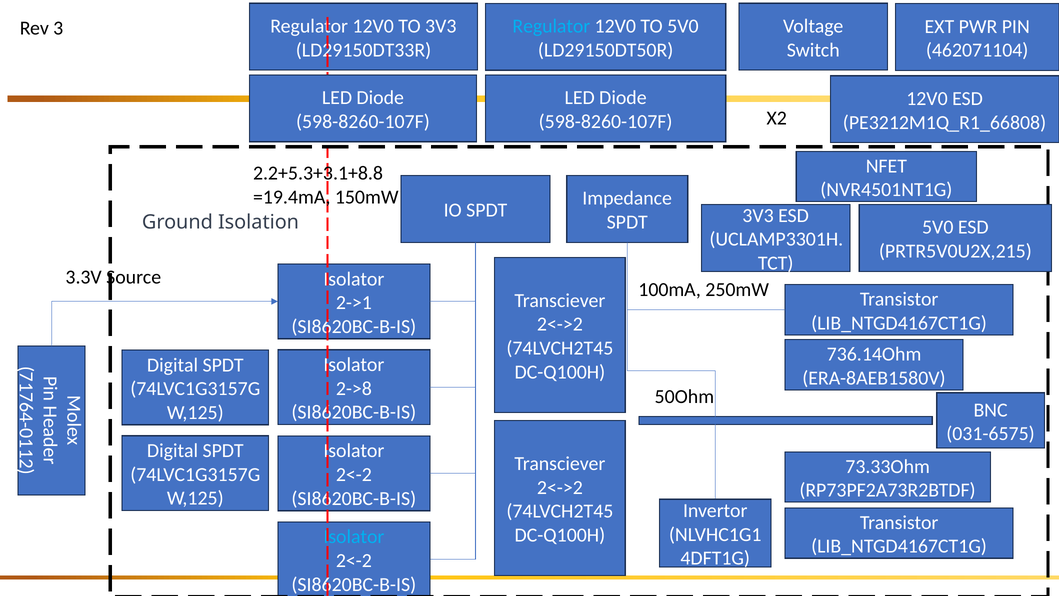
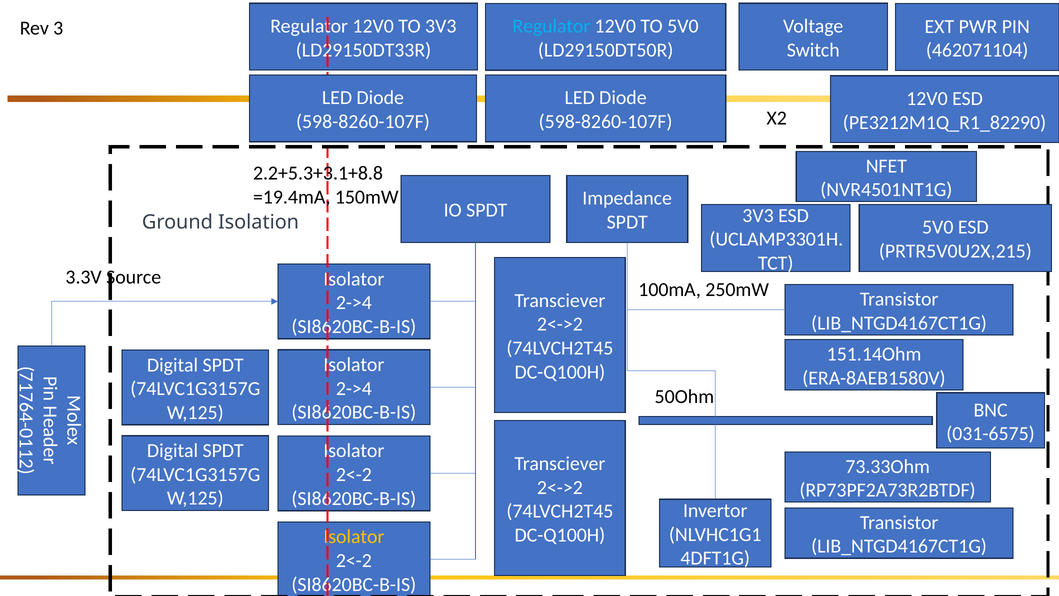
PE3212M1Q_R1_66808: PE3212M1Q_R1_66808 -> PE3212M1Q_R1_82290
2->1 at (354, 303): 2->1 -> 2->4
736.14Ohm: 736.14Ohm -> 151.14Ohm
2->8 at (354, 388): 2->8 -> 2->4
Isolator at (354, 537) colour: light blue -> yellow
